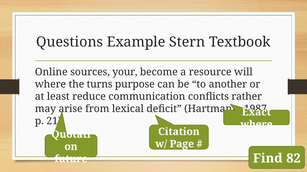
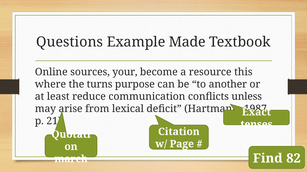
Stern: Stern -> Made
will: will -> this
rather: rather -> unless
where at (256, 125): where -> tenses
future: future -> march
